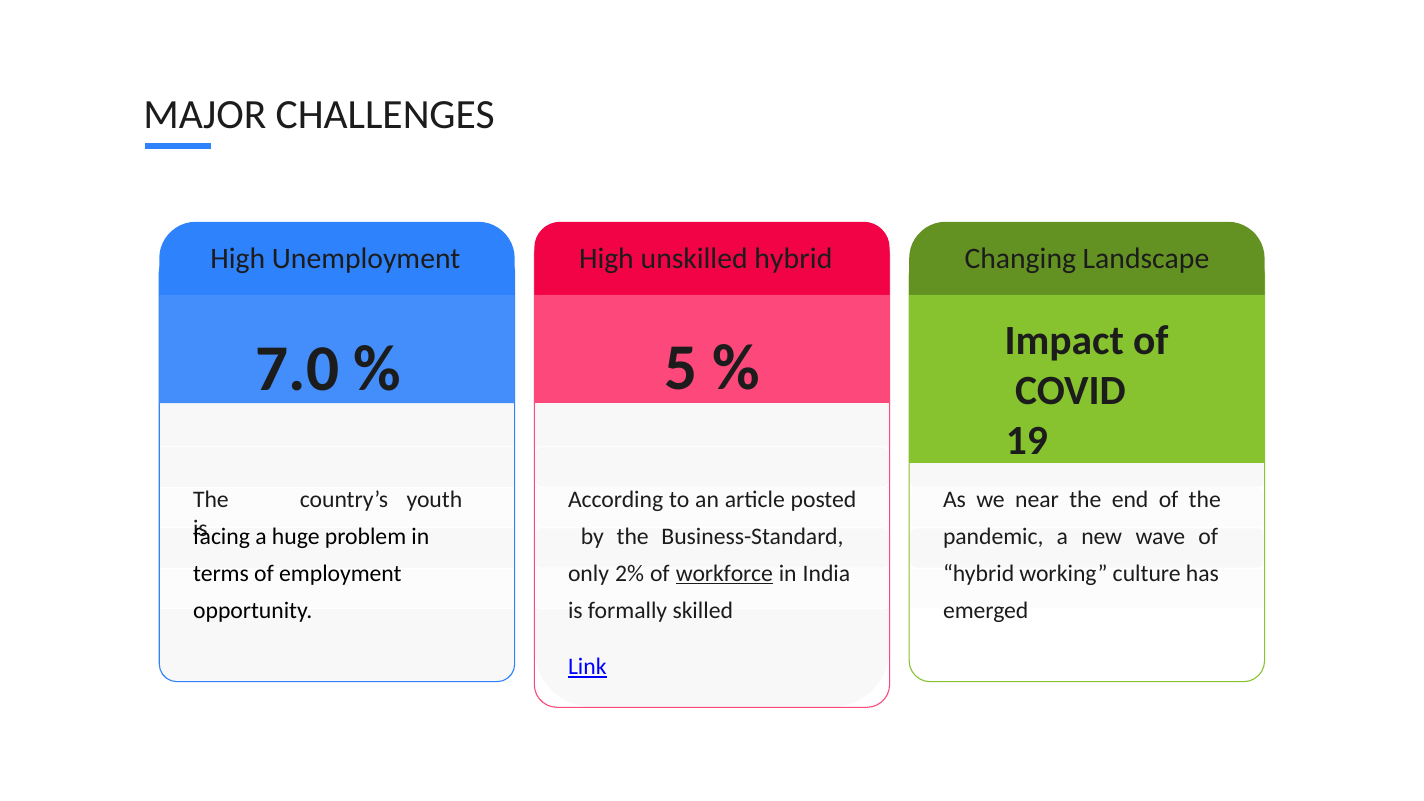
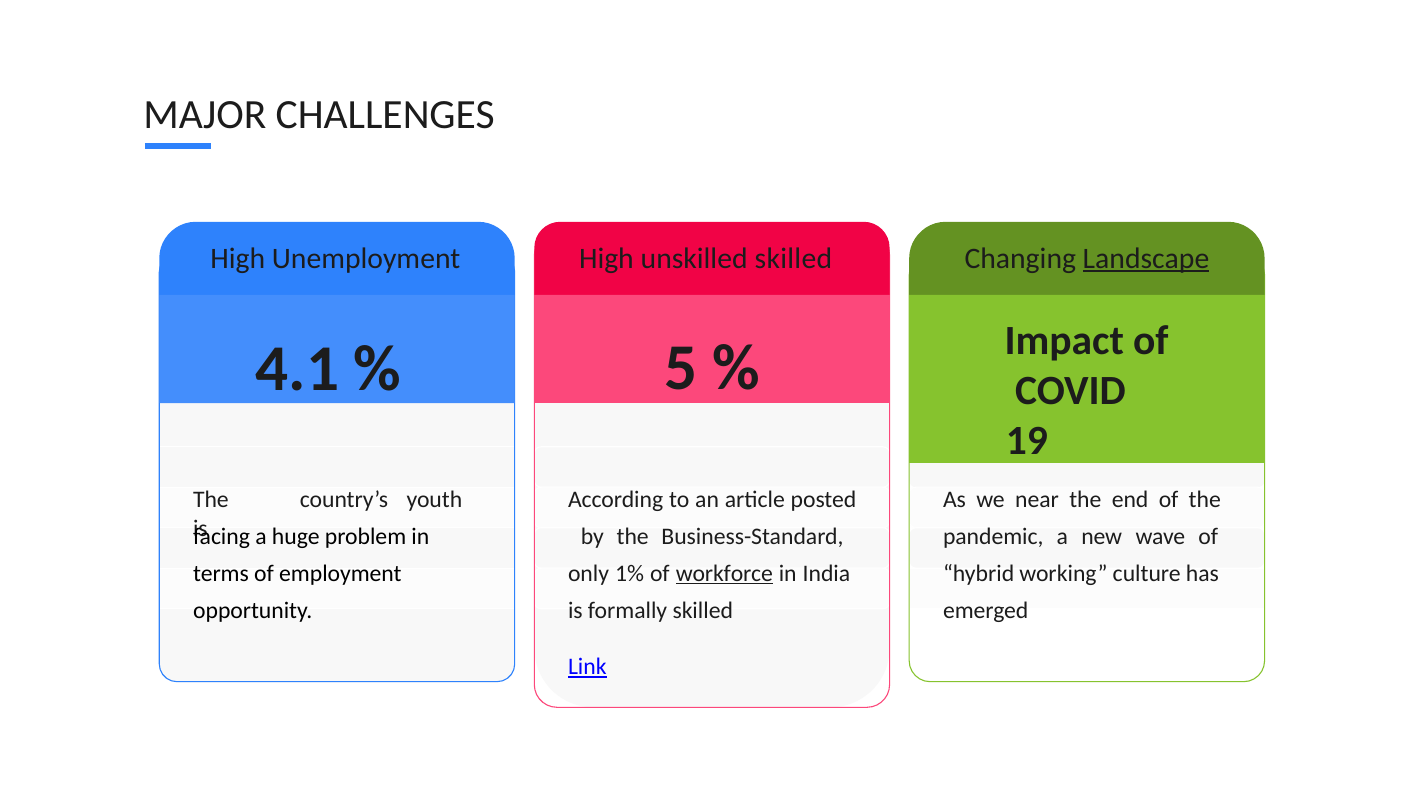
unskilled hybrid: hybrid -> skilled
Landscape underline: none -> present
7.0: 7.0 -> 4.1
2%: 2% -> 1%
